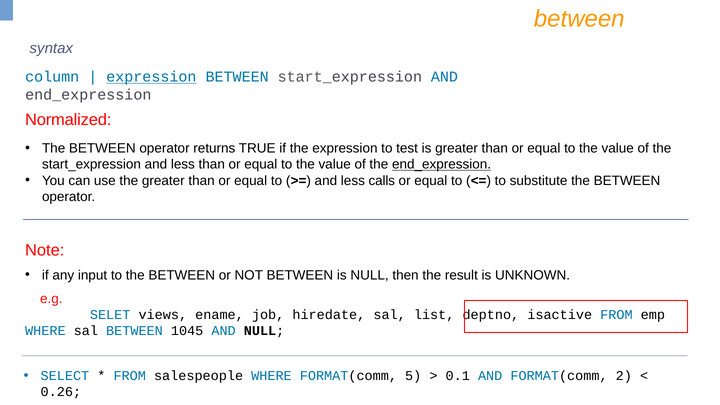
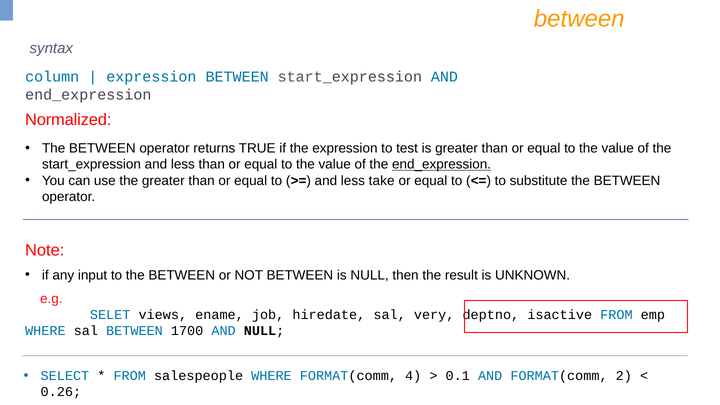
expression at (151, 77) underline: present -> none
calls: calls -> take
list: list -> very
1045: 1045 -> 1700
5: 5 -> 4
